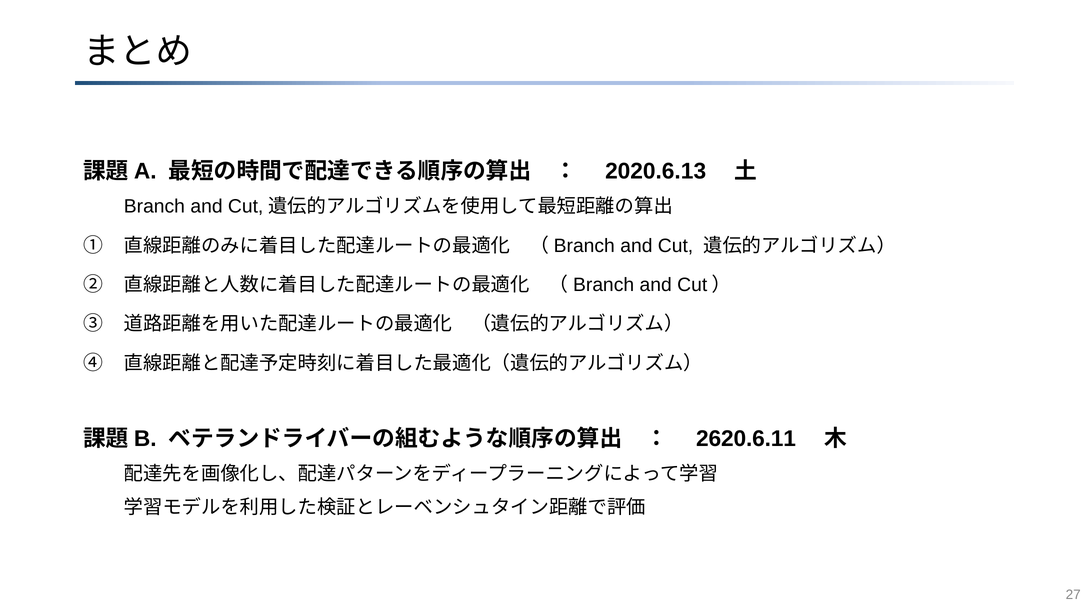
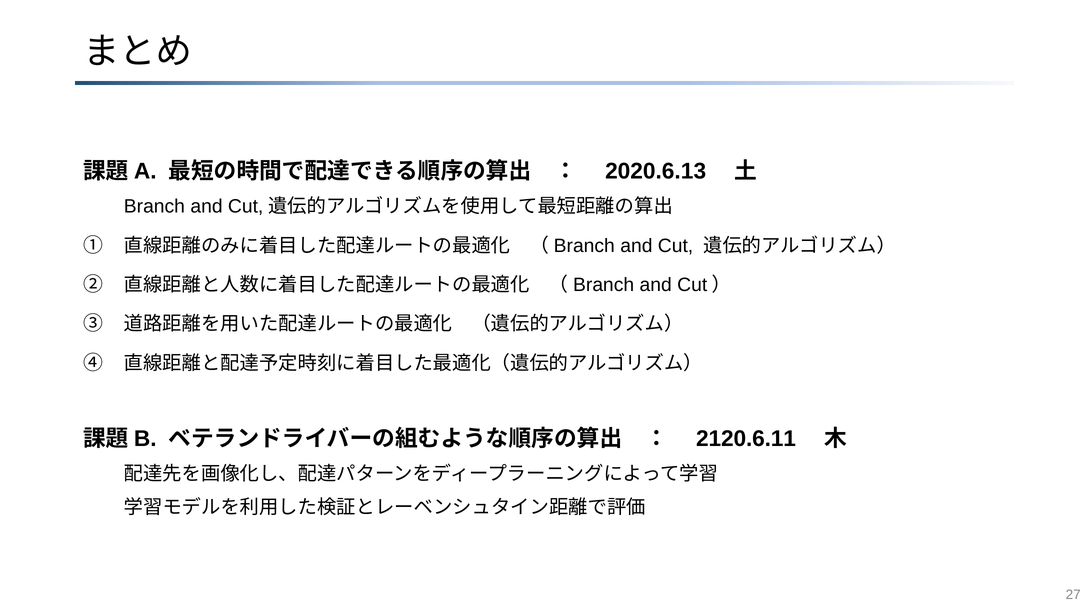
2620.6.11: 2620.6.11 -> 2120.6.11
